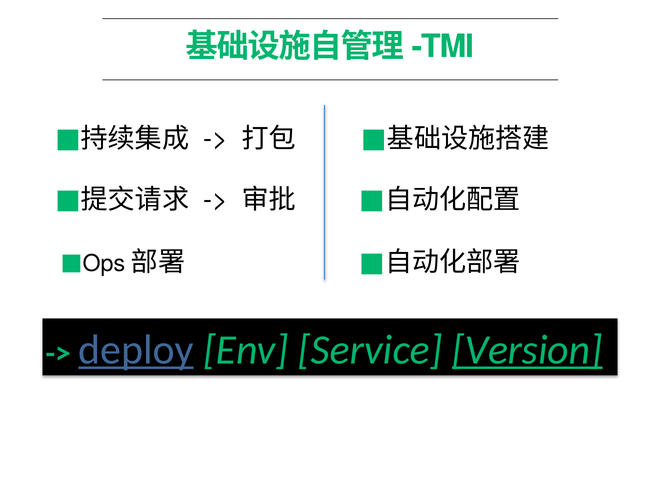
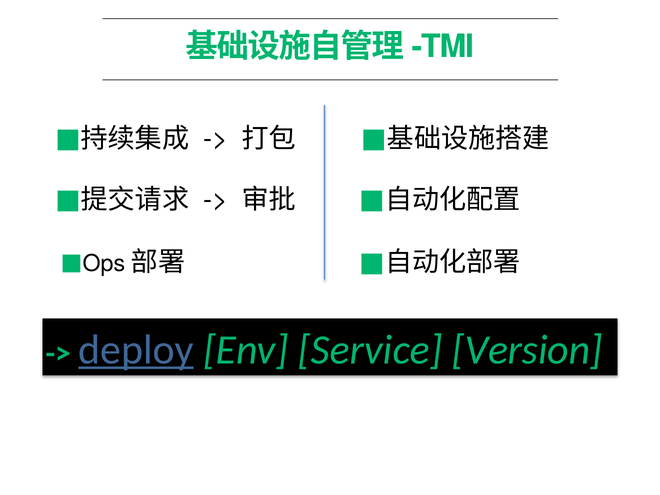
Version underline: present -> none
